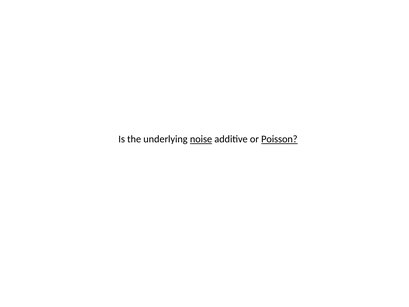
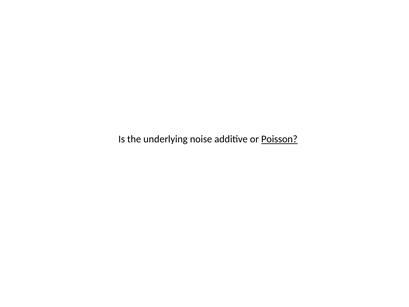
noise underline: present -> none
